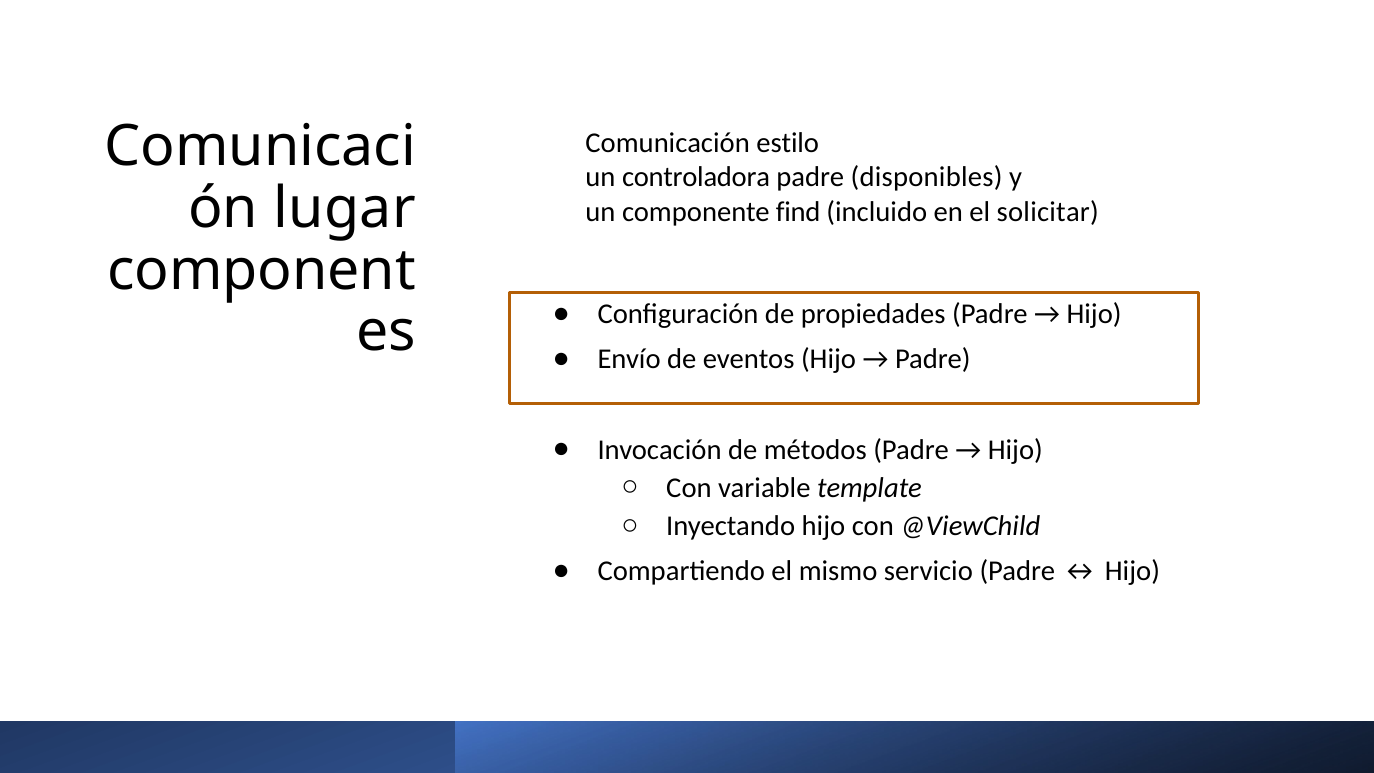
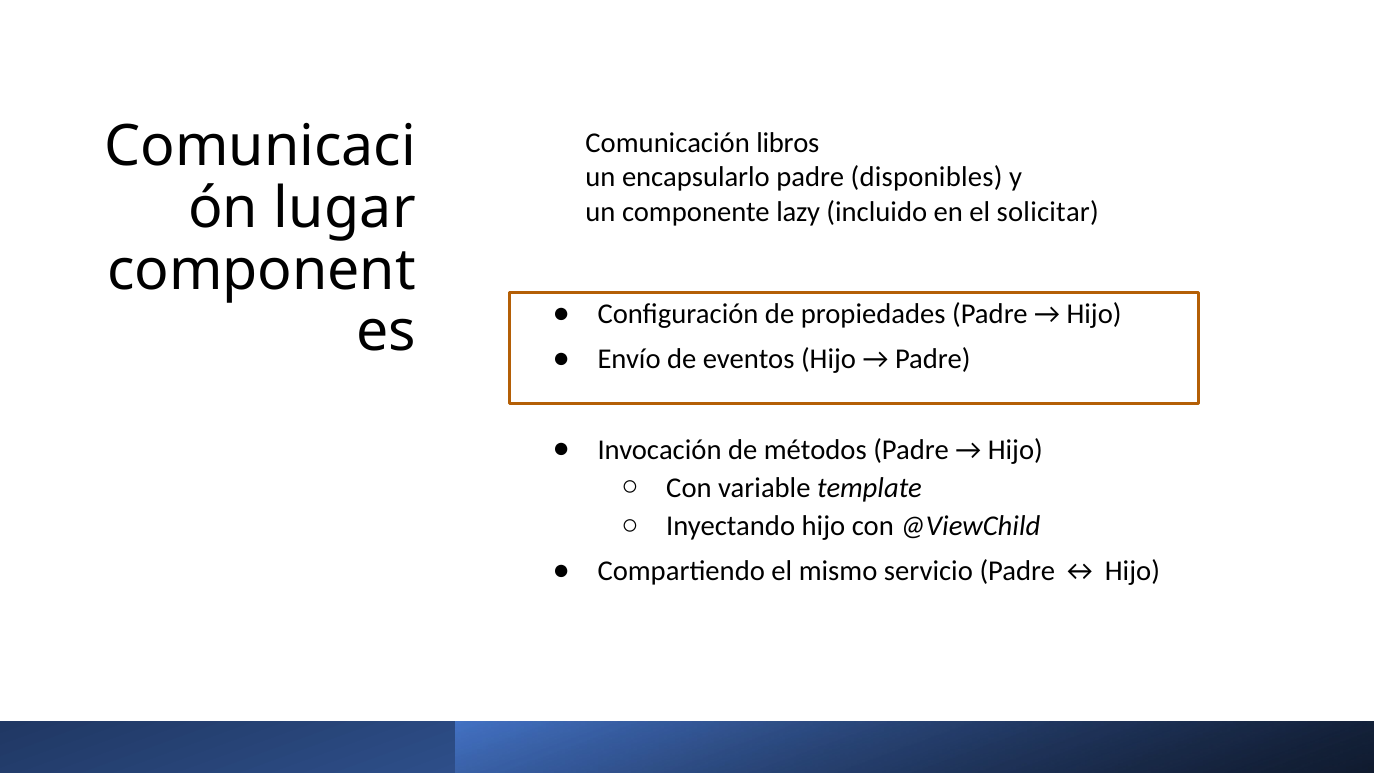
estilo: estilo -> libros
controladora: controladora -> encapsularlo
find: find -> lazy
